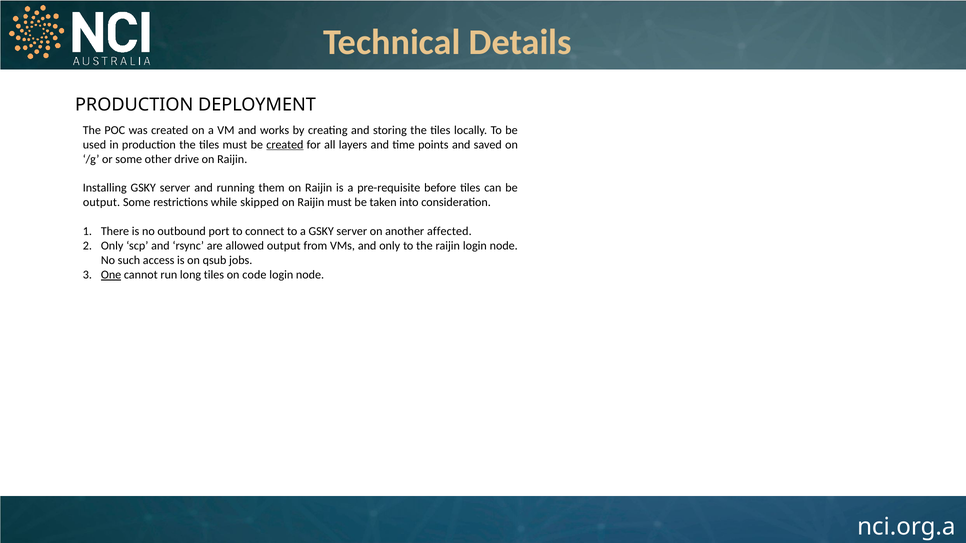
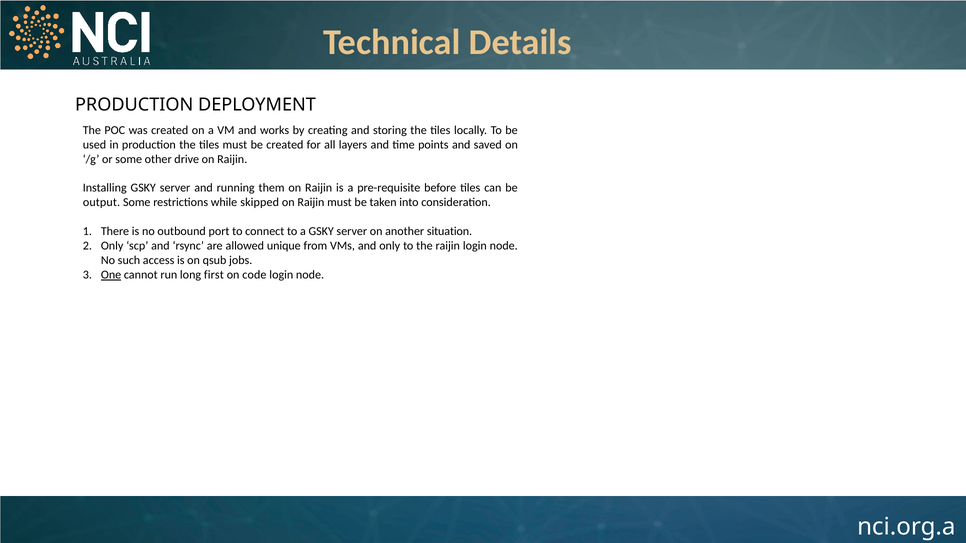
created at (285, 145) underline: present -> none
affected: affected -> situation
allowed output: output -> unique
long tiles: tiles -> first
